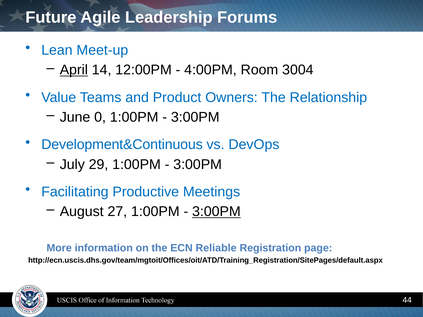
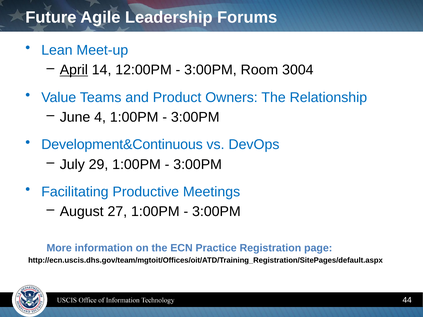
4:00PM at (210, 70): 4:00PM -> 3:00PM
0: 0 -> 4
3:00PM at (216, 212) underline: present -> none
Reliable: Reliable -> Practice
